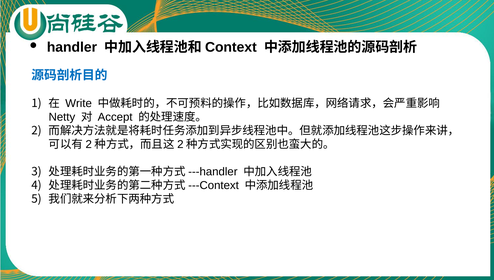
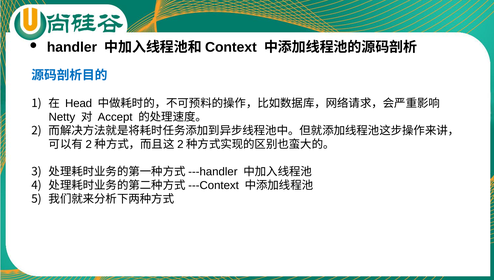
Write: Write -> Head
